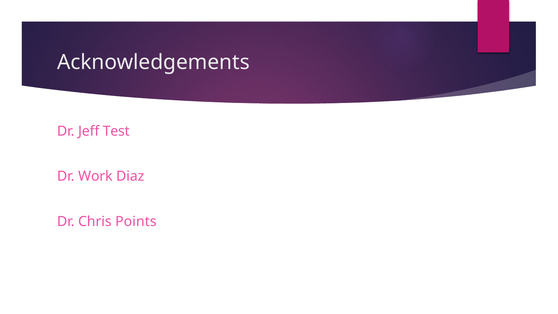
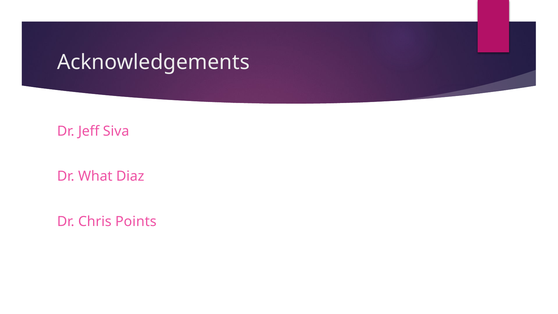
Test: Test -> Siva
Work: Work -> What
